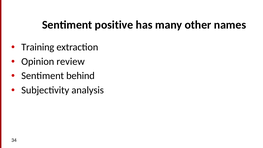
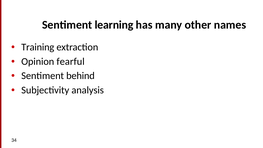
positive: positive -> learning
review: review -> fearful
